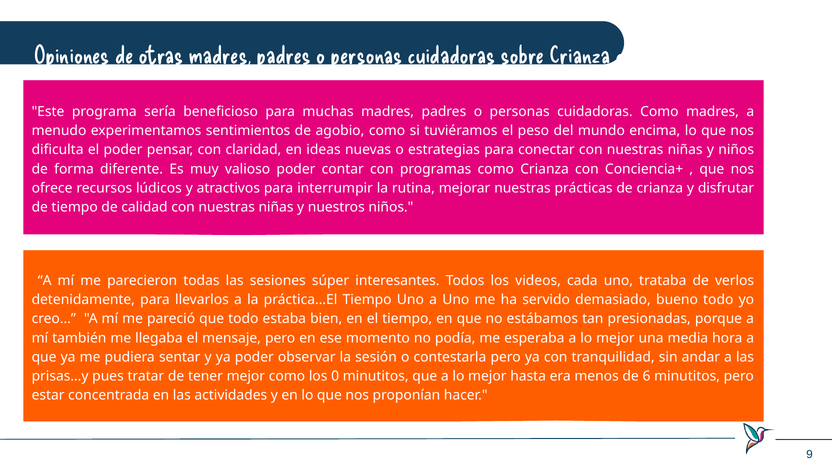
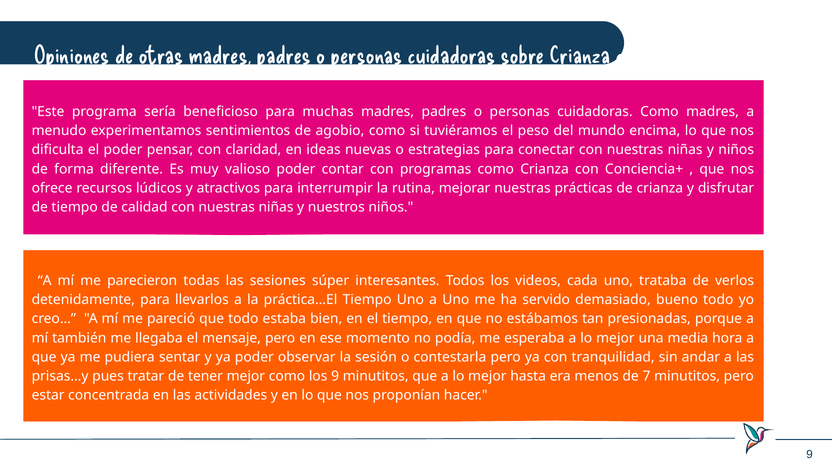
los 0: 0 -> 9
6: 6 -> 7
